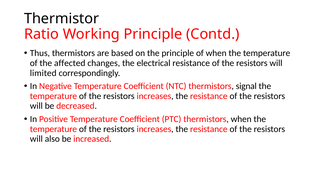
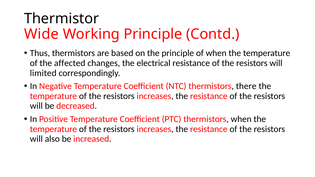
Ratio: Ratio -> Wide
signal: signal -> there
